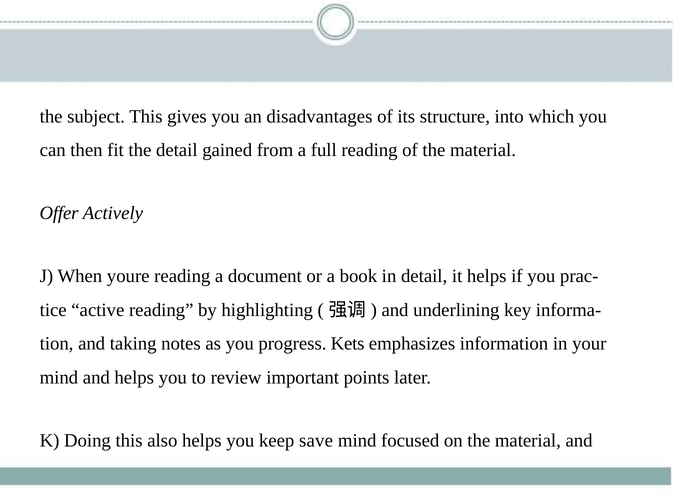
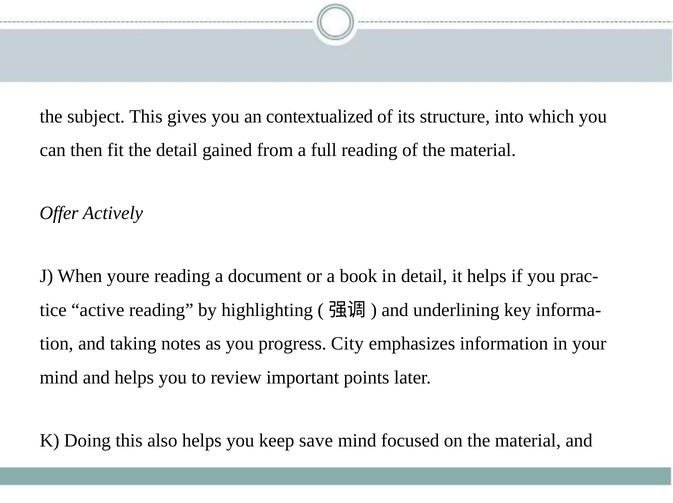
disadvantages: disadvantages -> contextualized
Kets: Kets -> City
